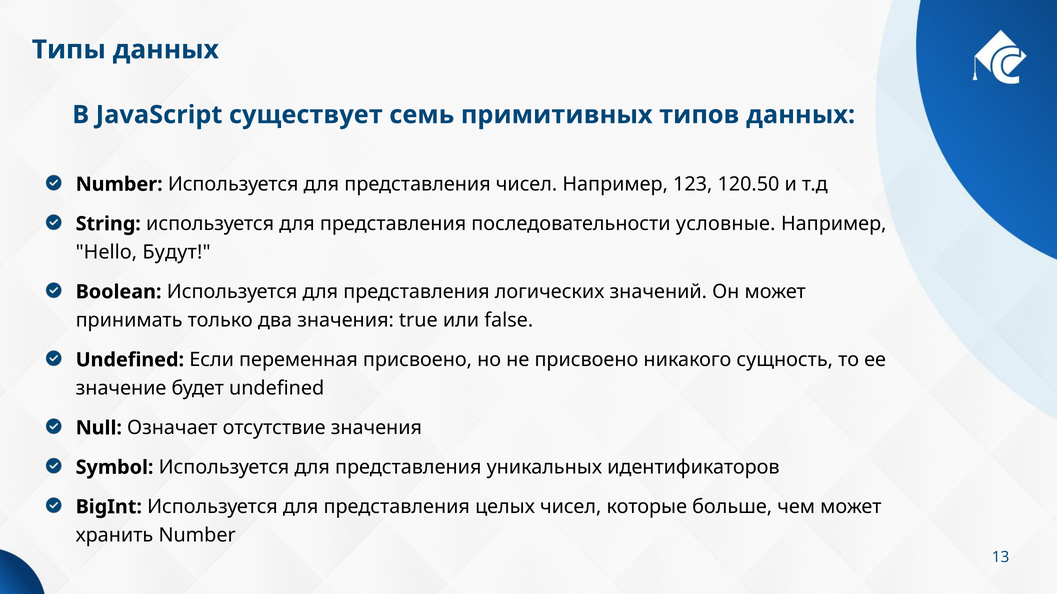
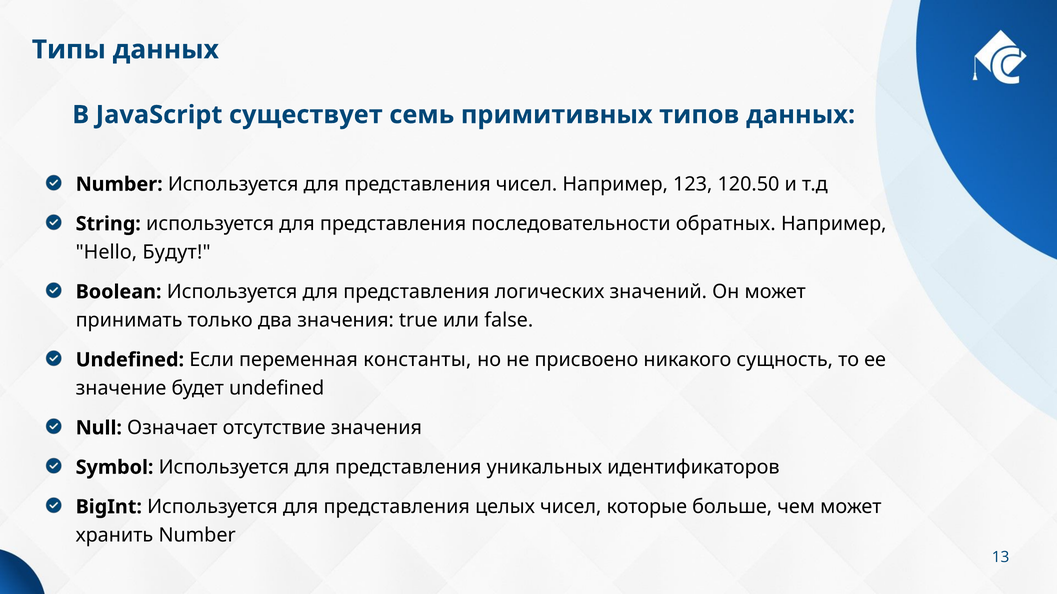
условные: условные -> обратных
переменная присвоено: присвоено -> константы
